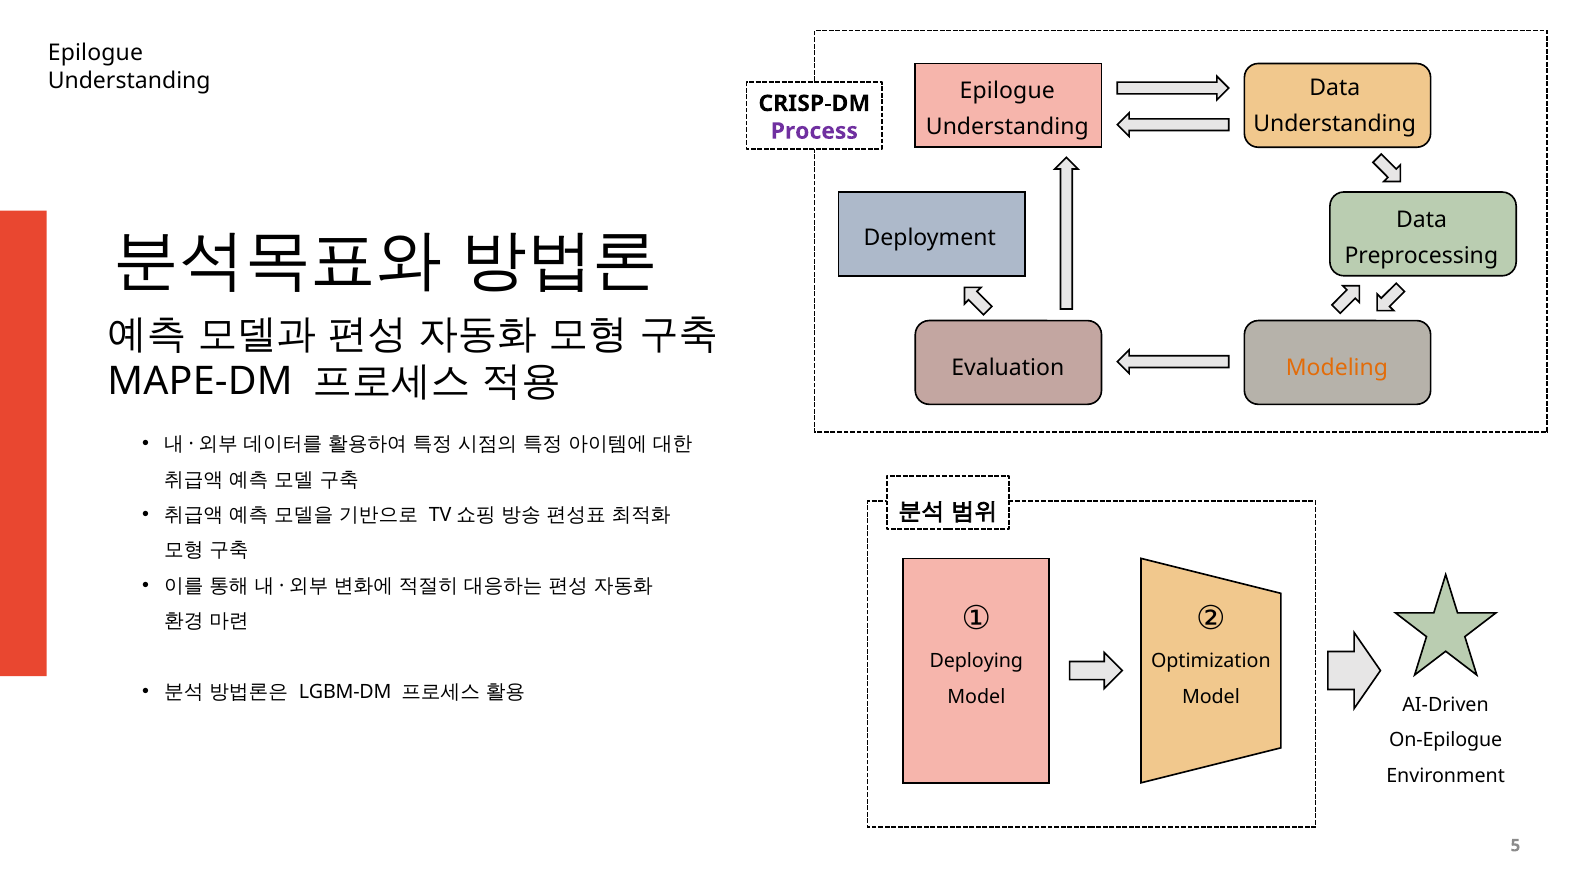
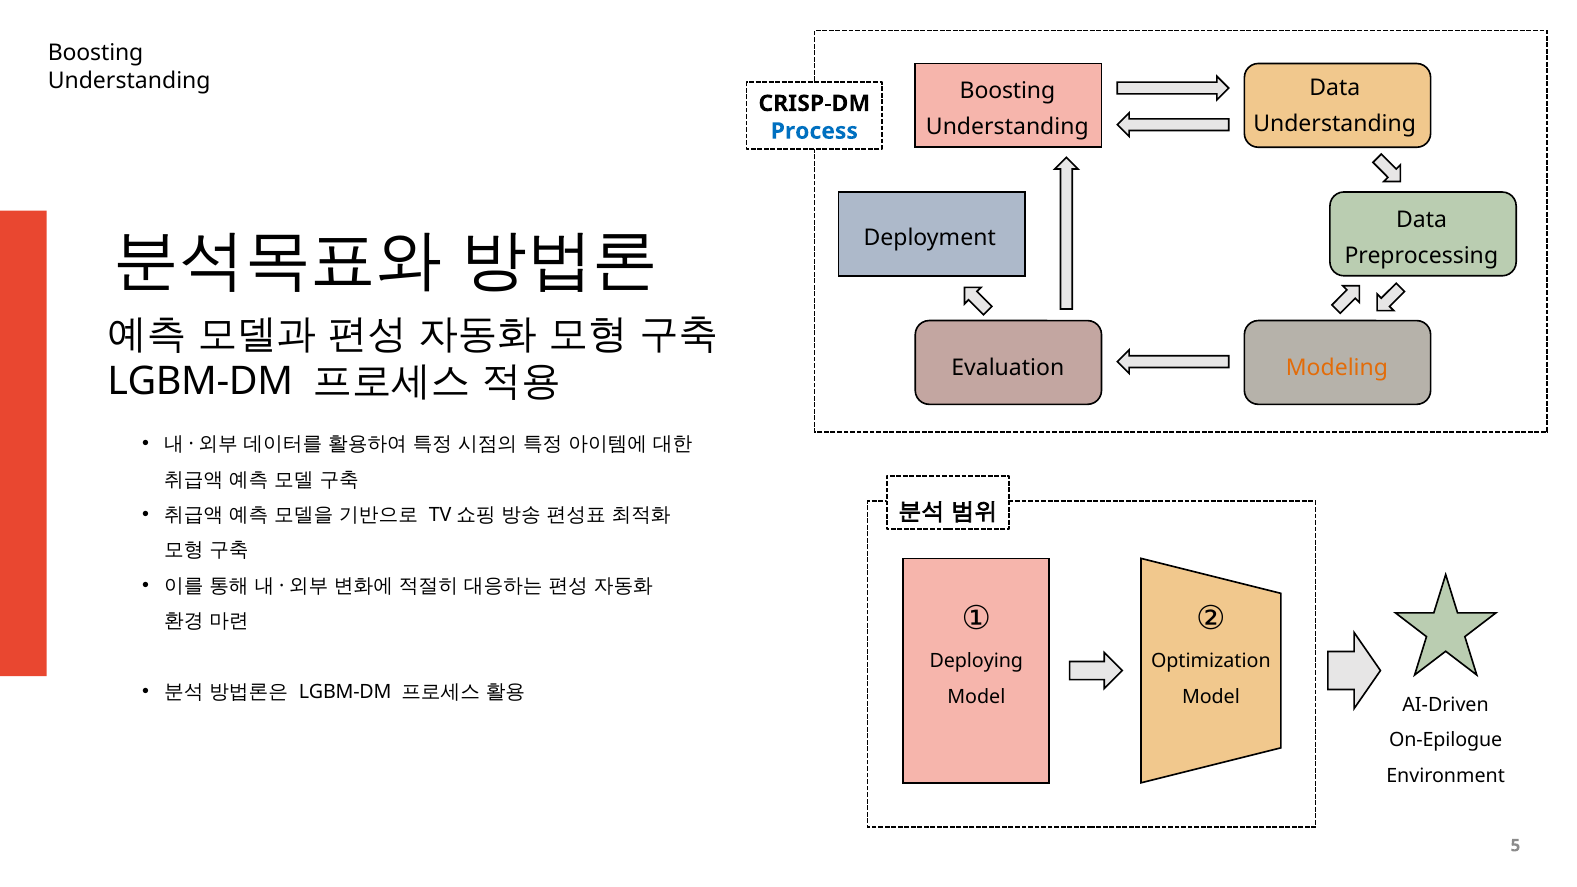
Epilogue at (95, 53): Epilogue -> Boosting
Epilogue at (1007, 91): Epilogue -> Boosting
Process colour: purple -> blue
MAPE-DM at (200, 382): MAPE-DM -> LGBM-DM
